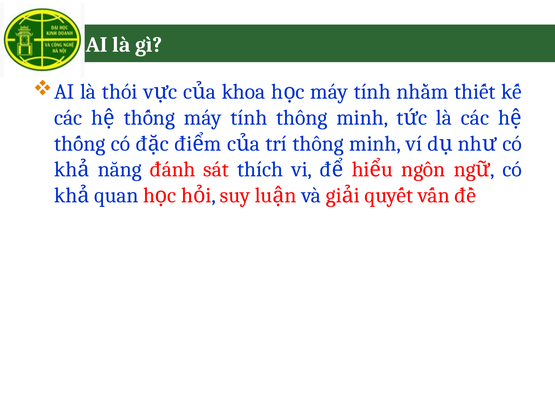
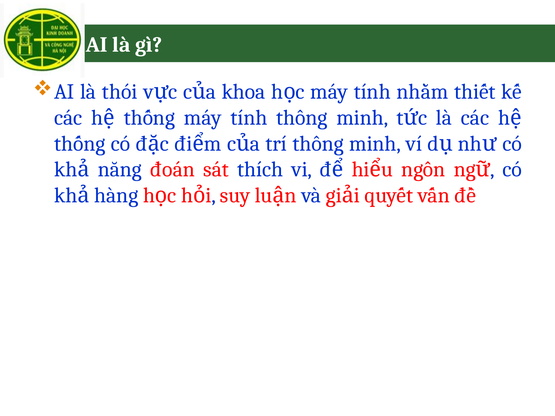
đánh: đánh -> đoán
quan: quan -> hàng
